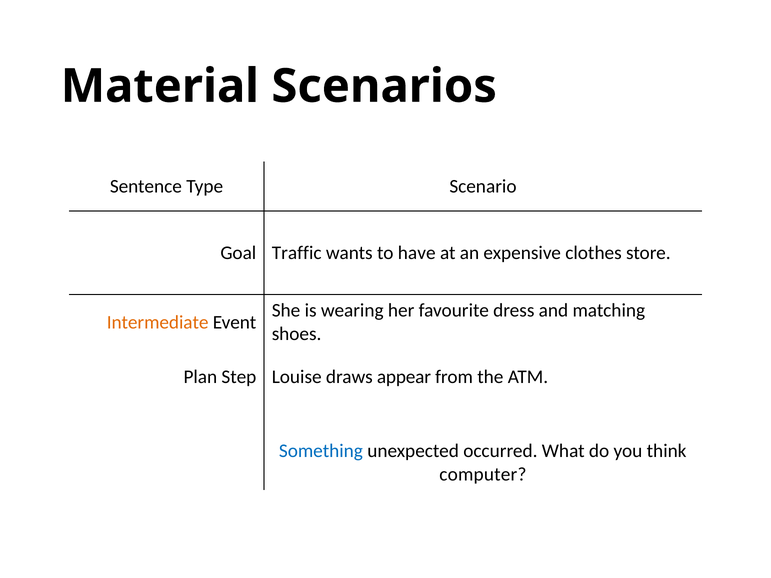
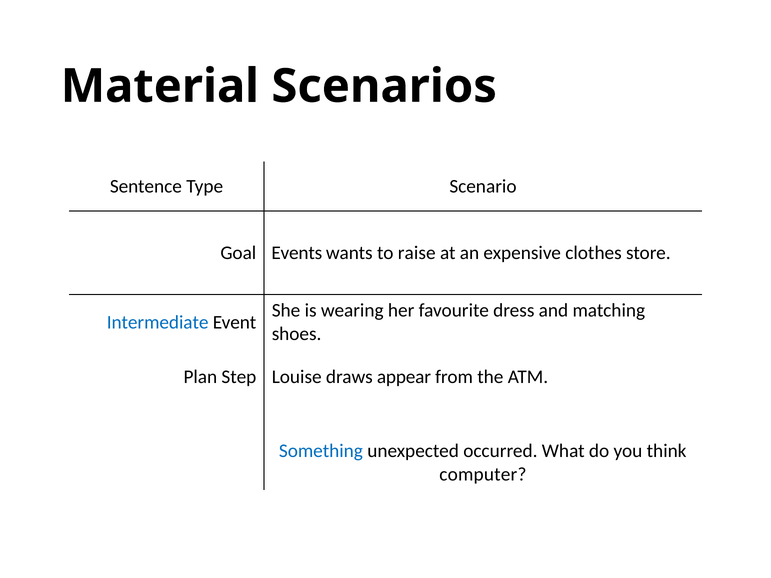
Traffic: Traffic -> Events
have: have -> raise
Intermediate colour: orange -> blue
